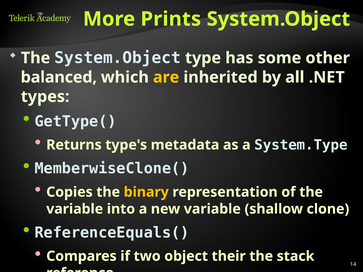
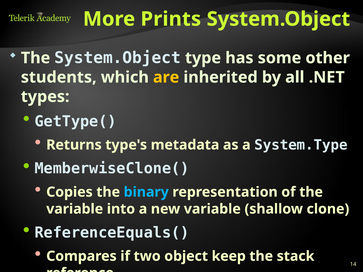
balanced: balanced -> students
binary colour: yellow -> light blue
their: their -> keep
